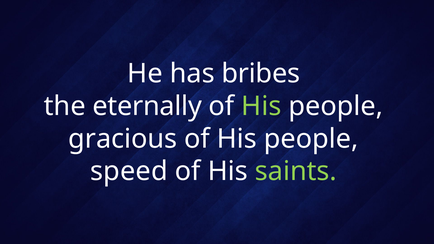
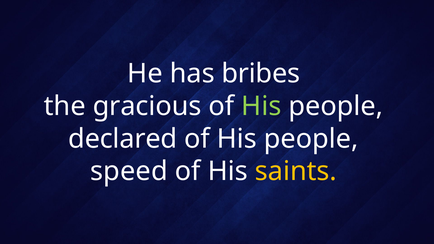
eternally: eternally -> gracious
gracious: gracious -> declared
saints colour: light green -> yellow
